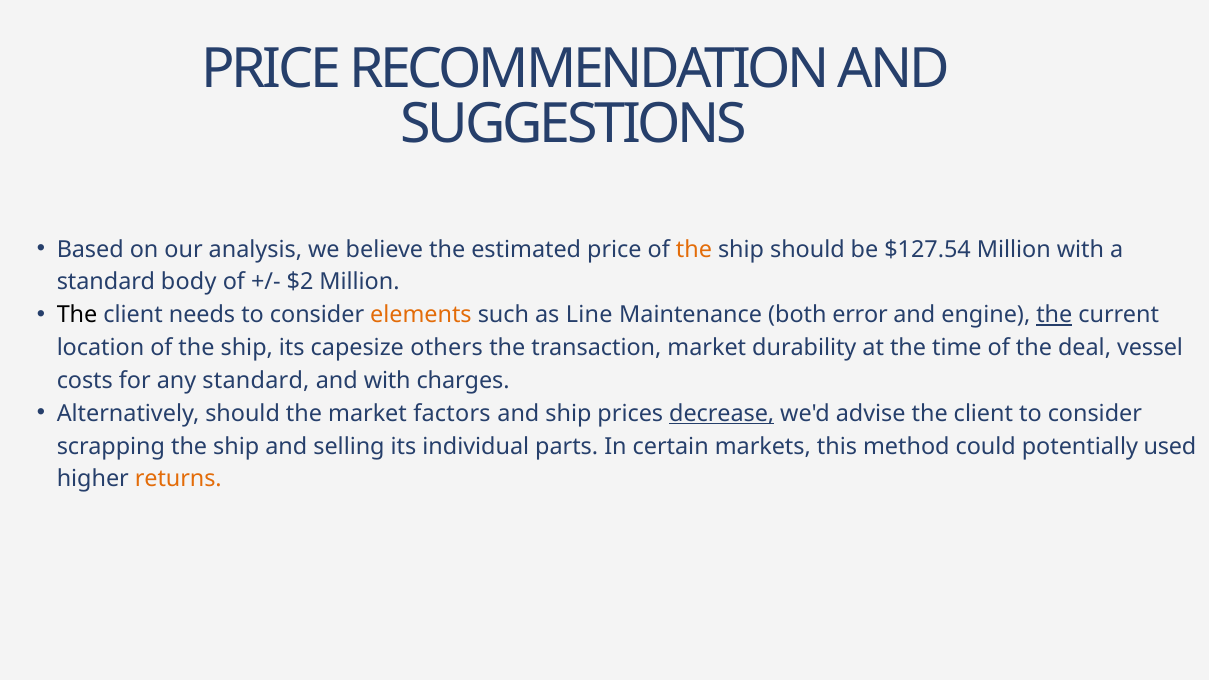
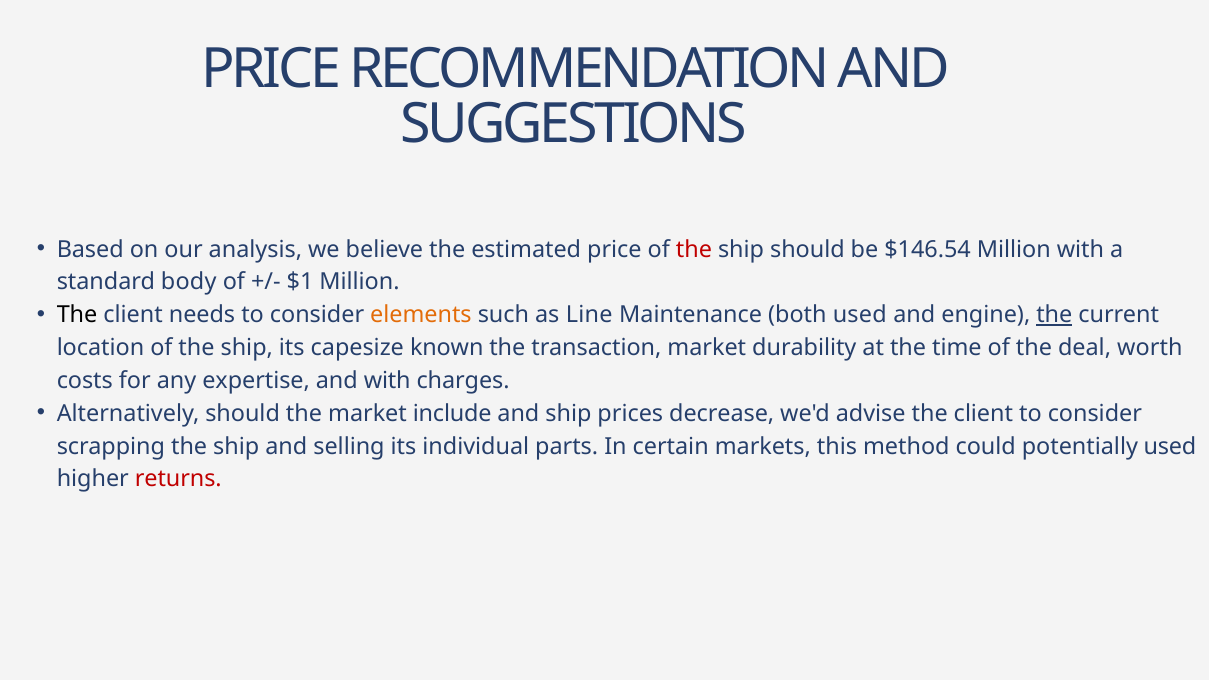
the at (694, 249) colour: orange -> red
$127.54: $127.54 -> $146.54
$2: $2 -> $1
both error: error -> used
others: others -> known
vessel: vessel -> worth
any standard: standard -> expertise
factors: factors -> include
decrease underline: present -> none
returns colour: orange -> red
